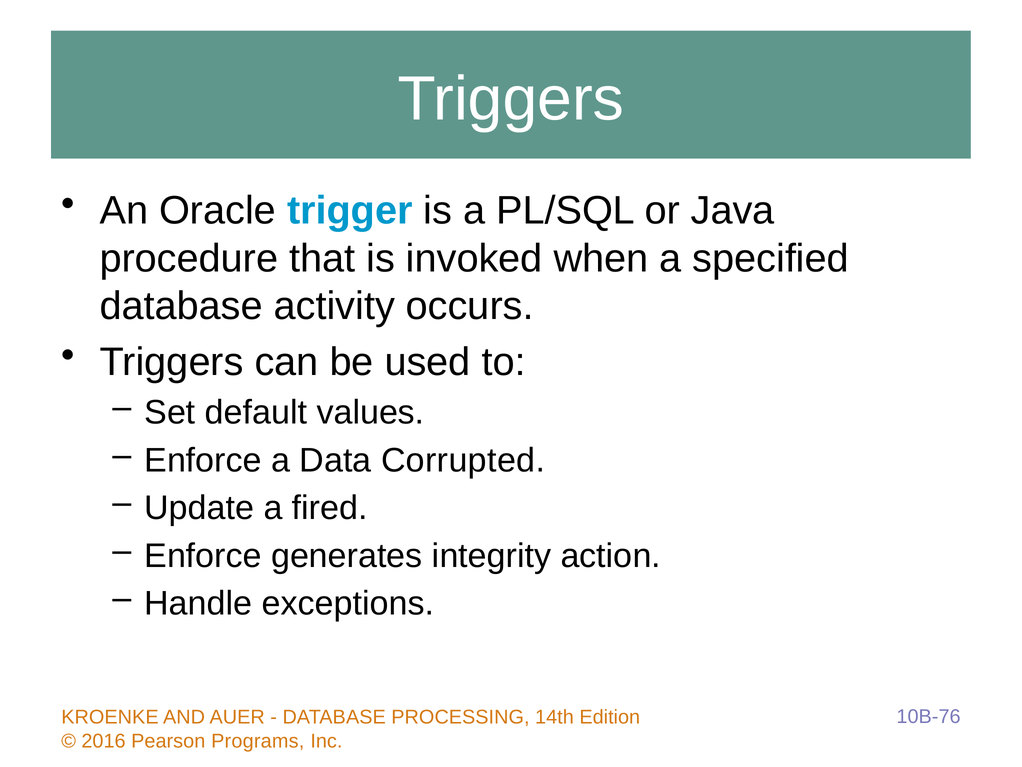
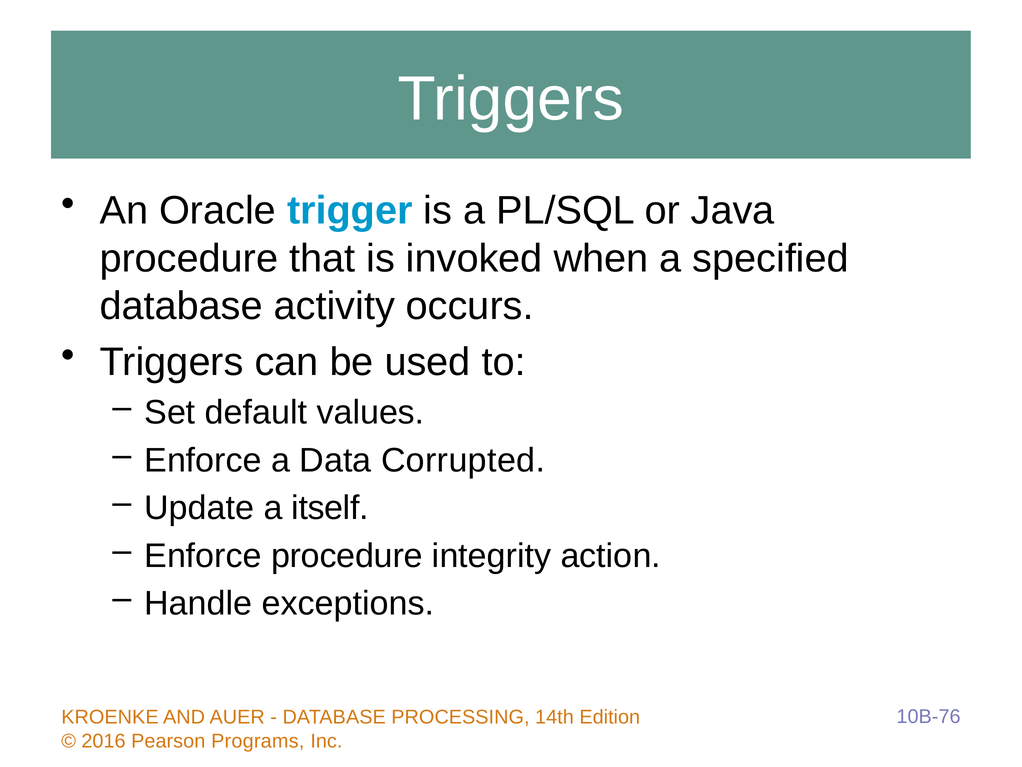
fired: fired -> itself
Enforce generates: generates -> procedure
